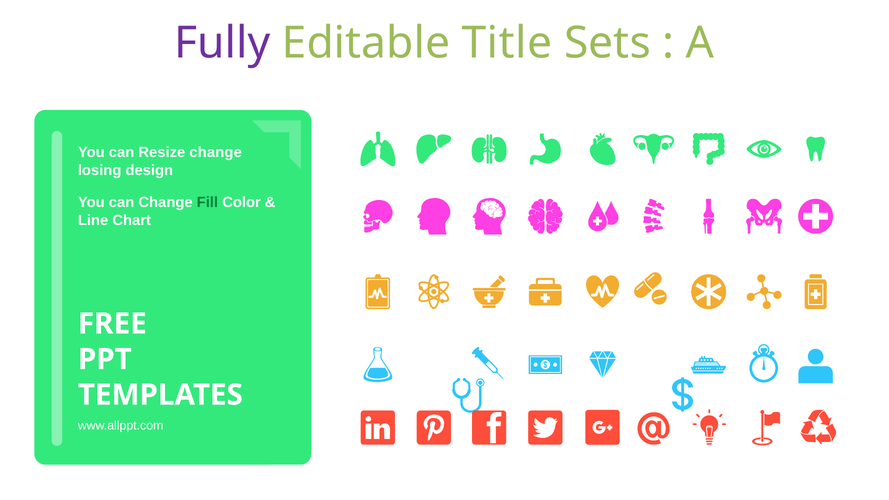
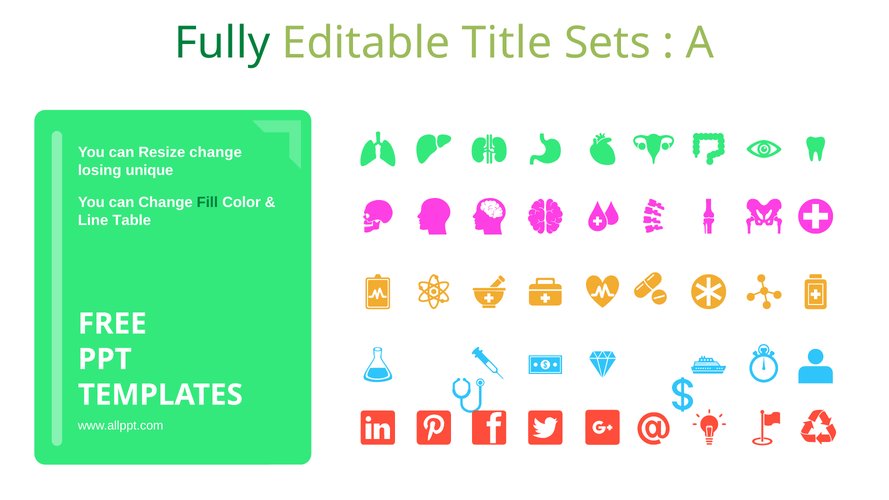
Fully colour: purple -> green
design: design -> unique
Chart: Chart -> Table
